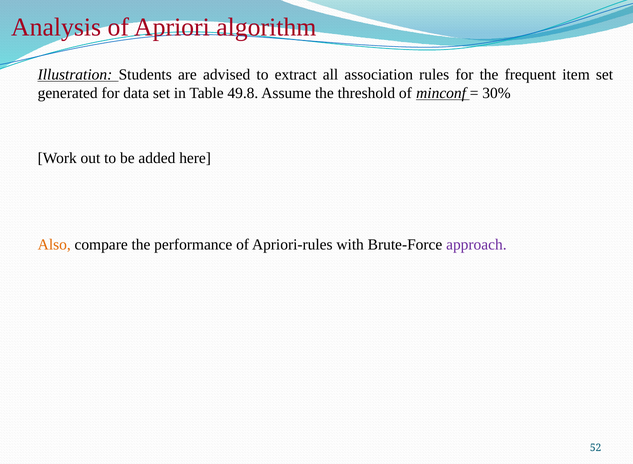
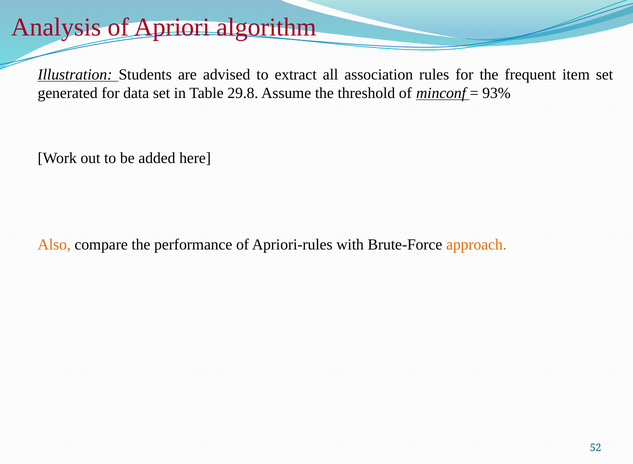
49.8: 49.8 -> 29.8
30%: 30% -> 93%
approach colour: purple -> orange
